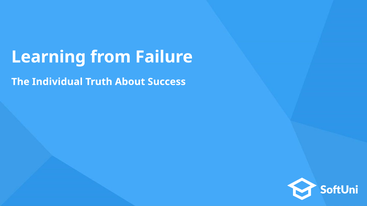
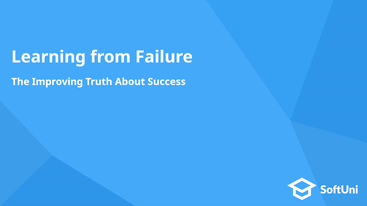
Individual: Individual -> Improving
